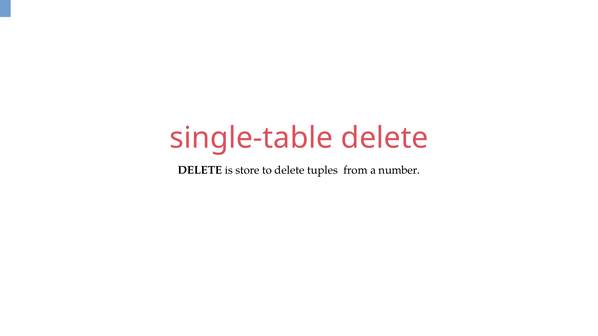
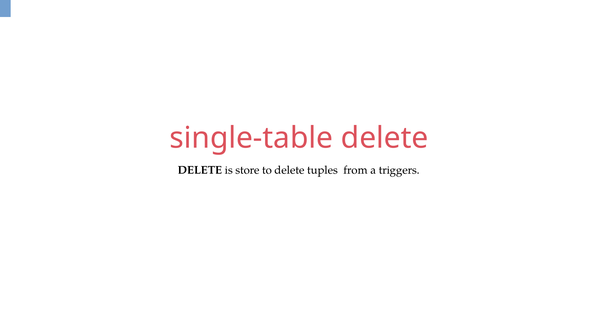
number: number -> triggers
